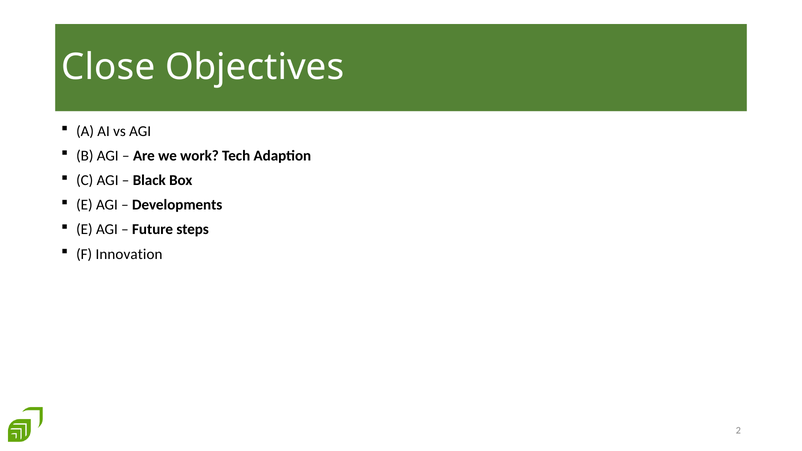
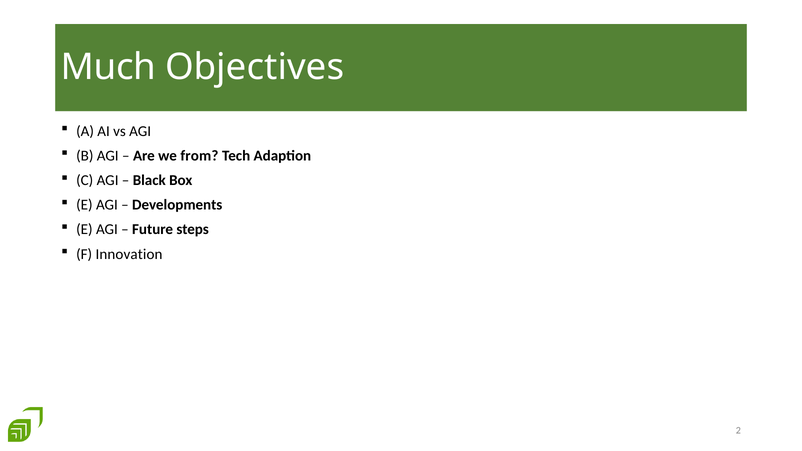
Close: Close -> Much
work: work -> from
